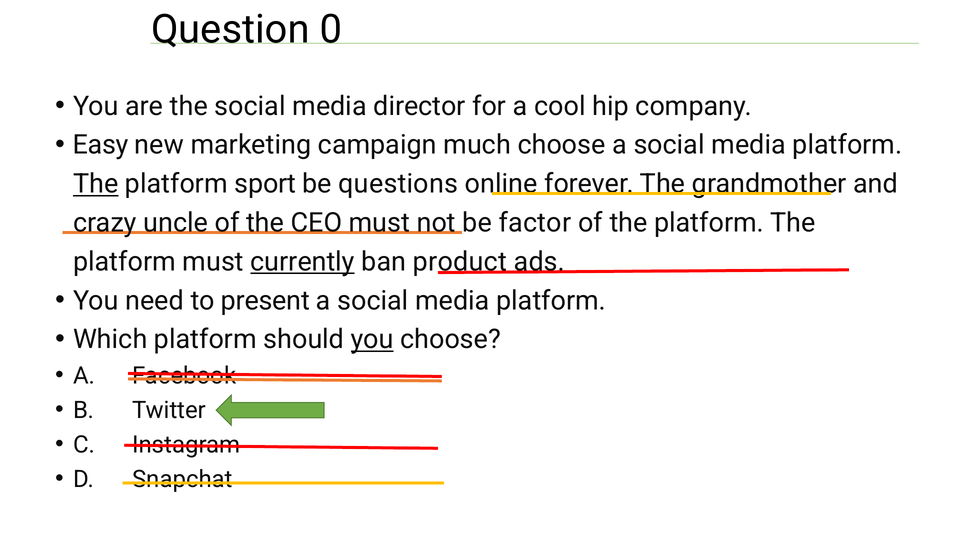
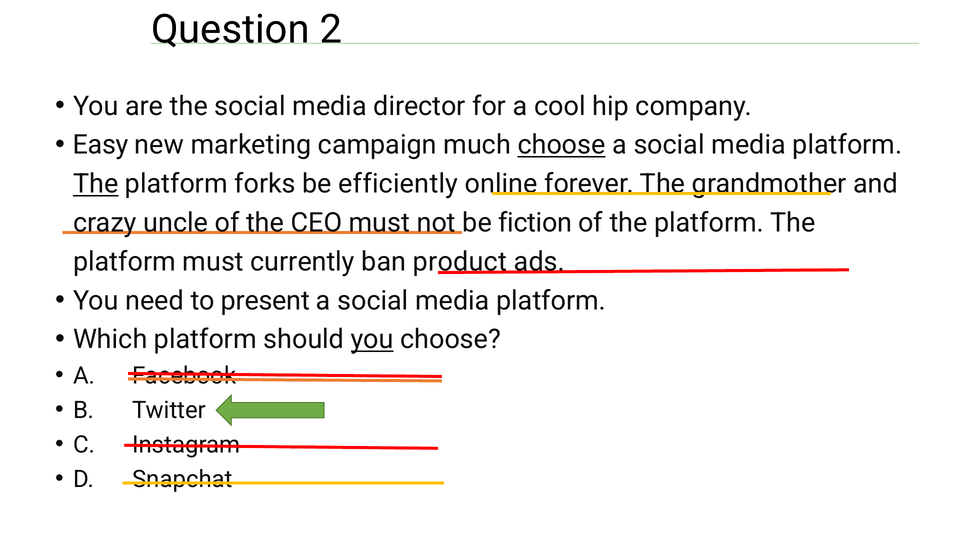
0: 0 -> 2
choose at (562, 145) underline: none -> present
sport: sport -> forks
questions: questions -> efficiently
factor: factor -> fiction
currently underline: present -> none
